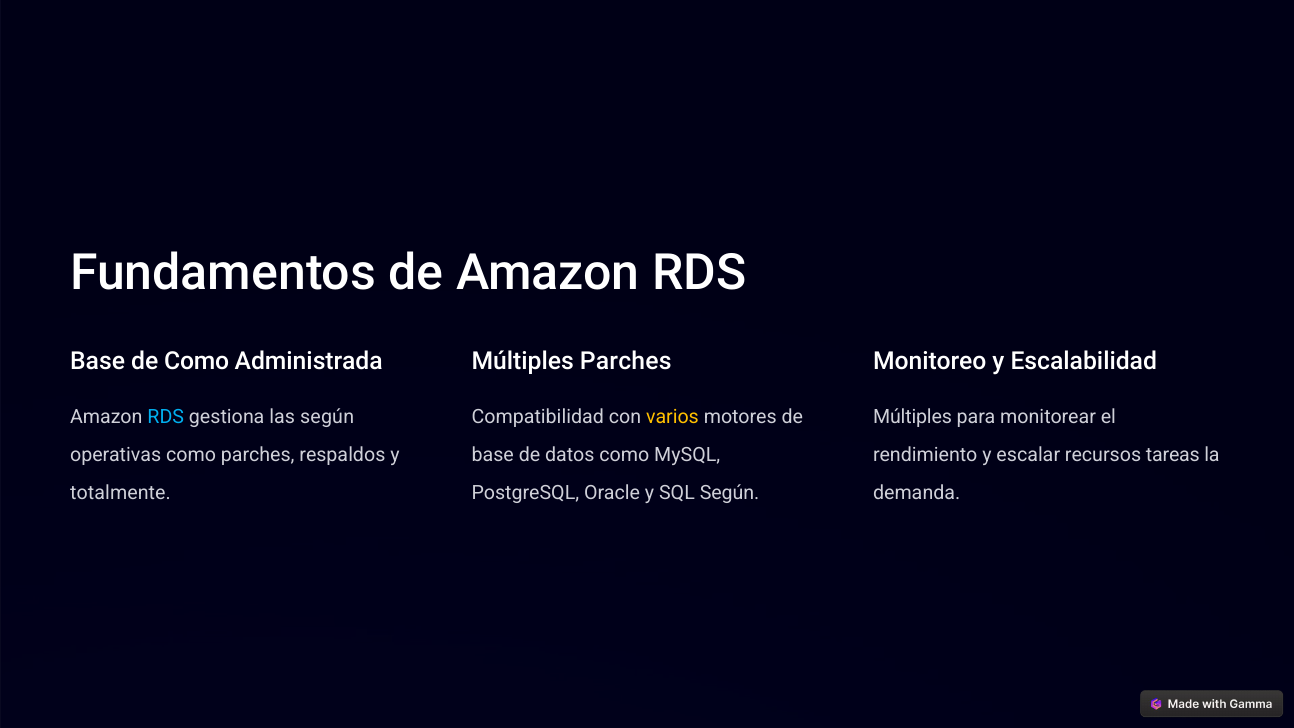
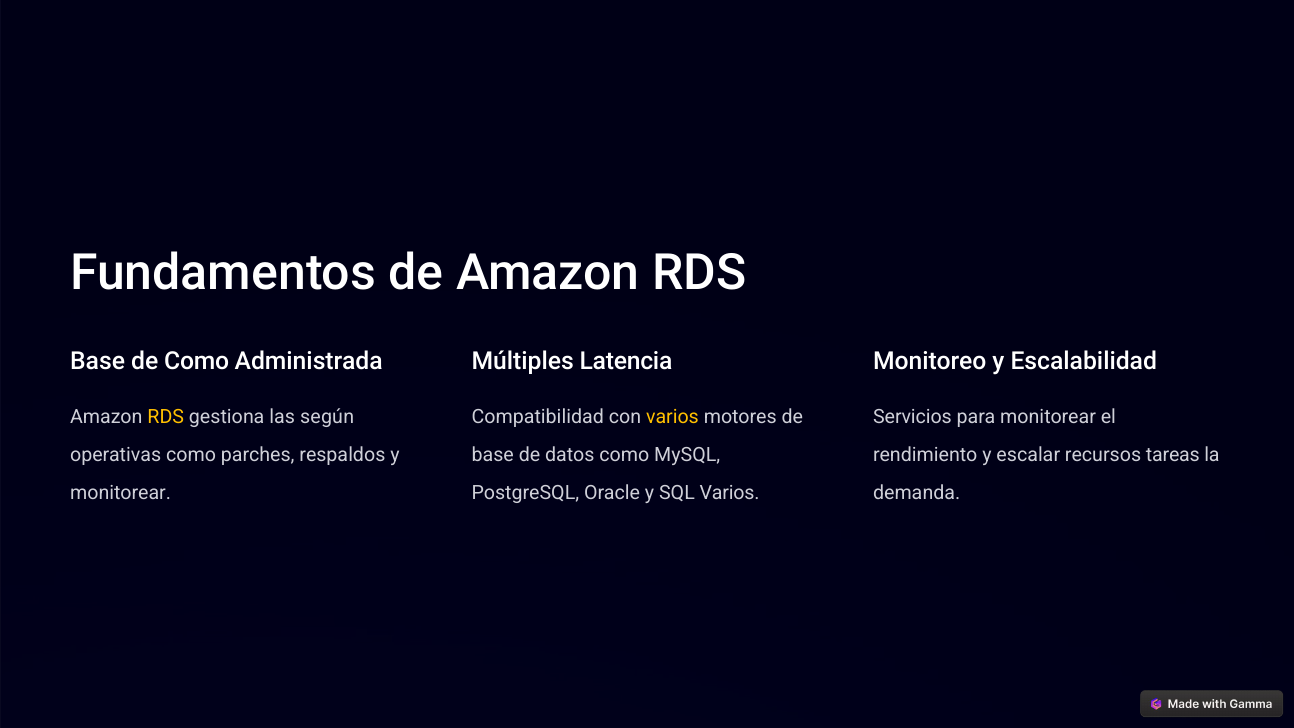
Múltiples Parches: Parches -> Latencia
RDS at (166, 417) colour: light blue -> yellow
Múltiples at (913, 417): Múltiples -> Servicios
totalmente at (121, 493): totalmente -> monitorear
SQL Según: Según -> Varios
